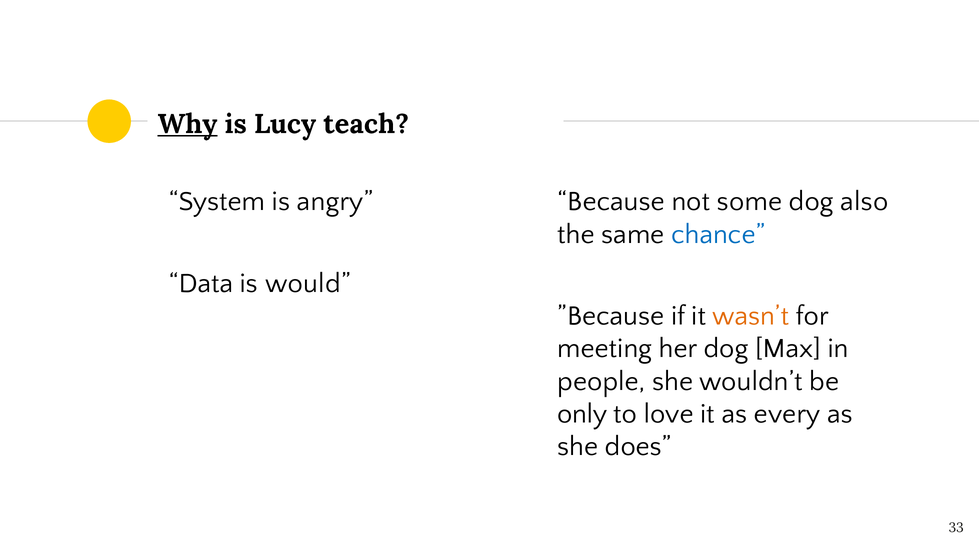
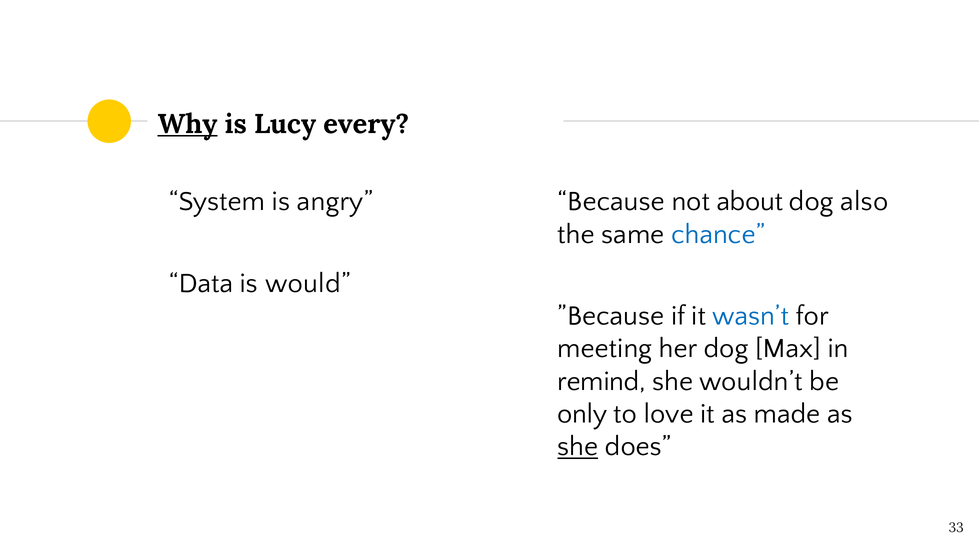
teach: teach -> every
some: some -> about
wasn’t colour: orange -> blue
people: people -> remind
every: every -> made
she at (578, 446) underline: none -> present
